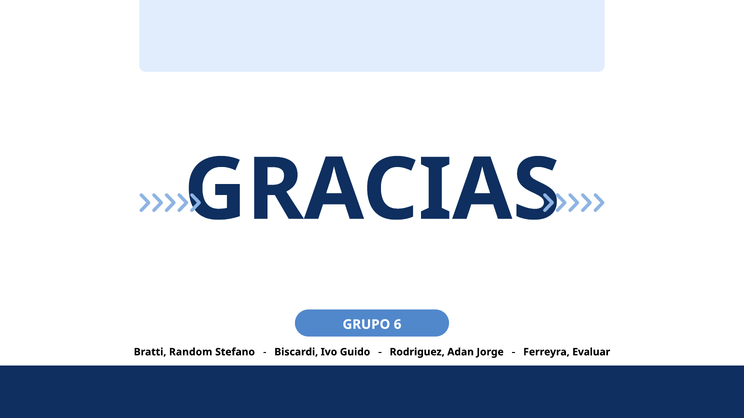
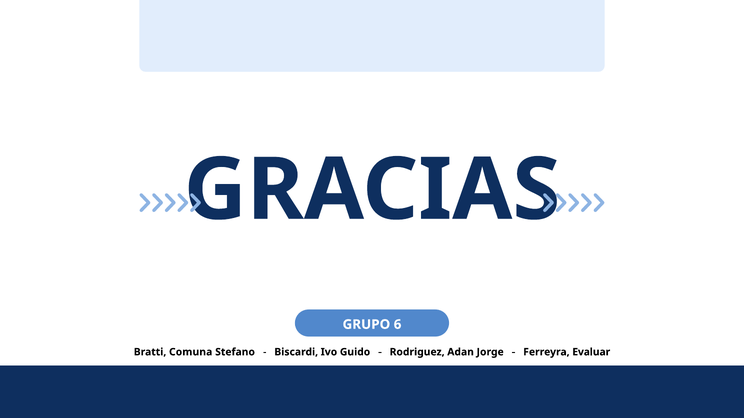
Random: Random -> Comuna
